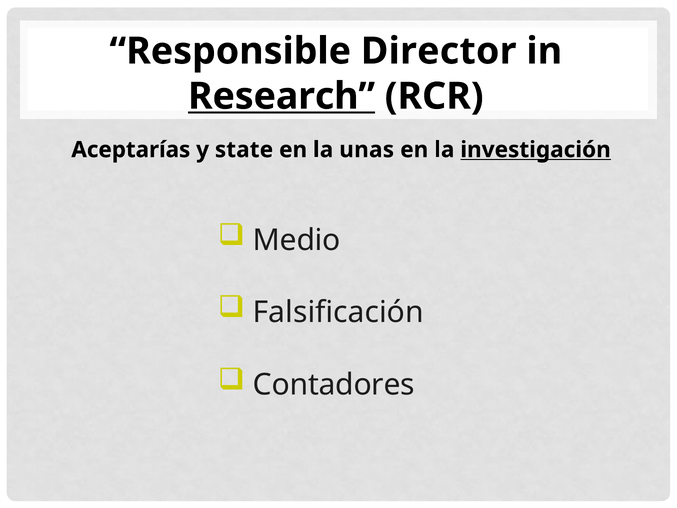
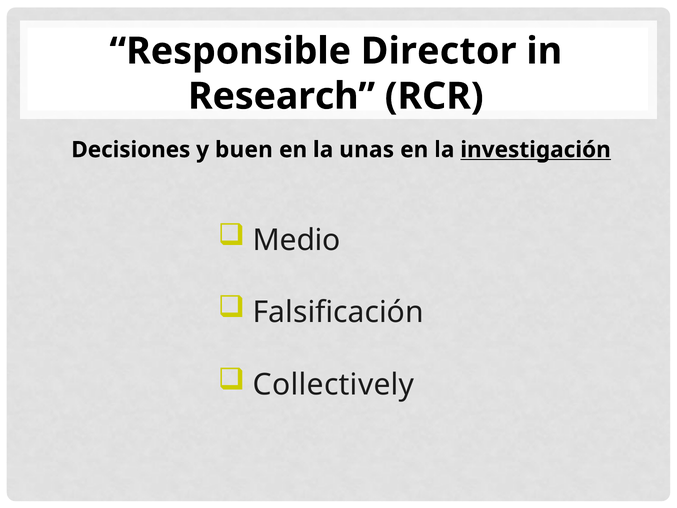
Research underline: present -> none
Aceptarías: Aceptarías -> Decisiones
state: state -> buen
Contadores: Contadores -> Collectively
